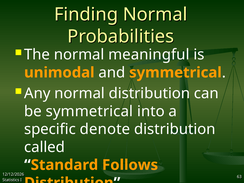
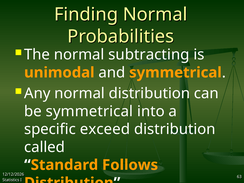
meaningful: meaningful -> subtracting
denote: denote -> exceed
